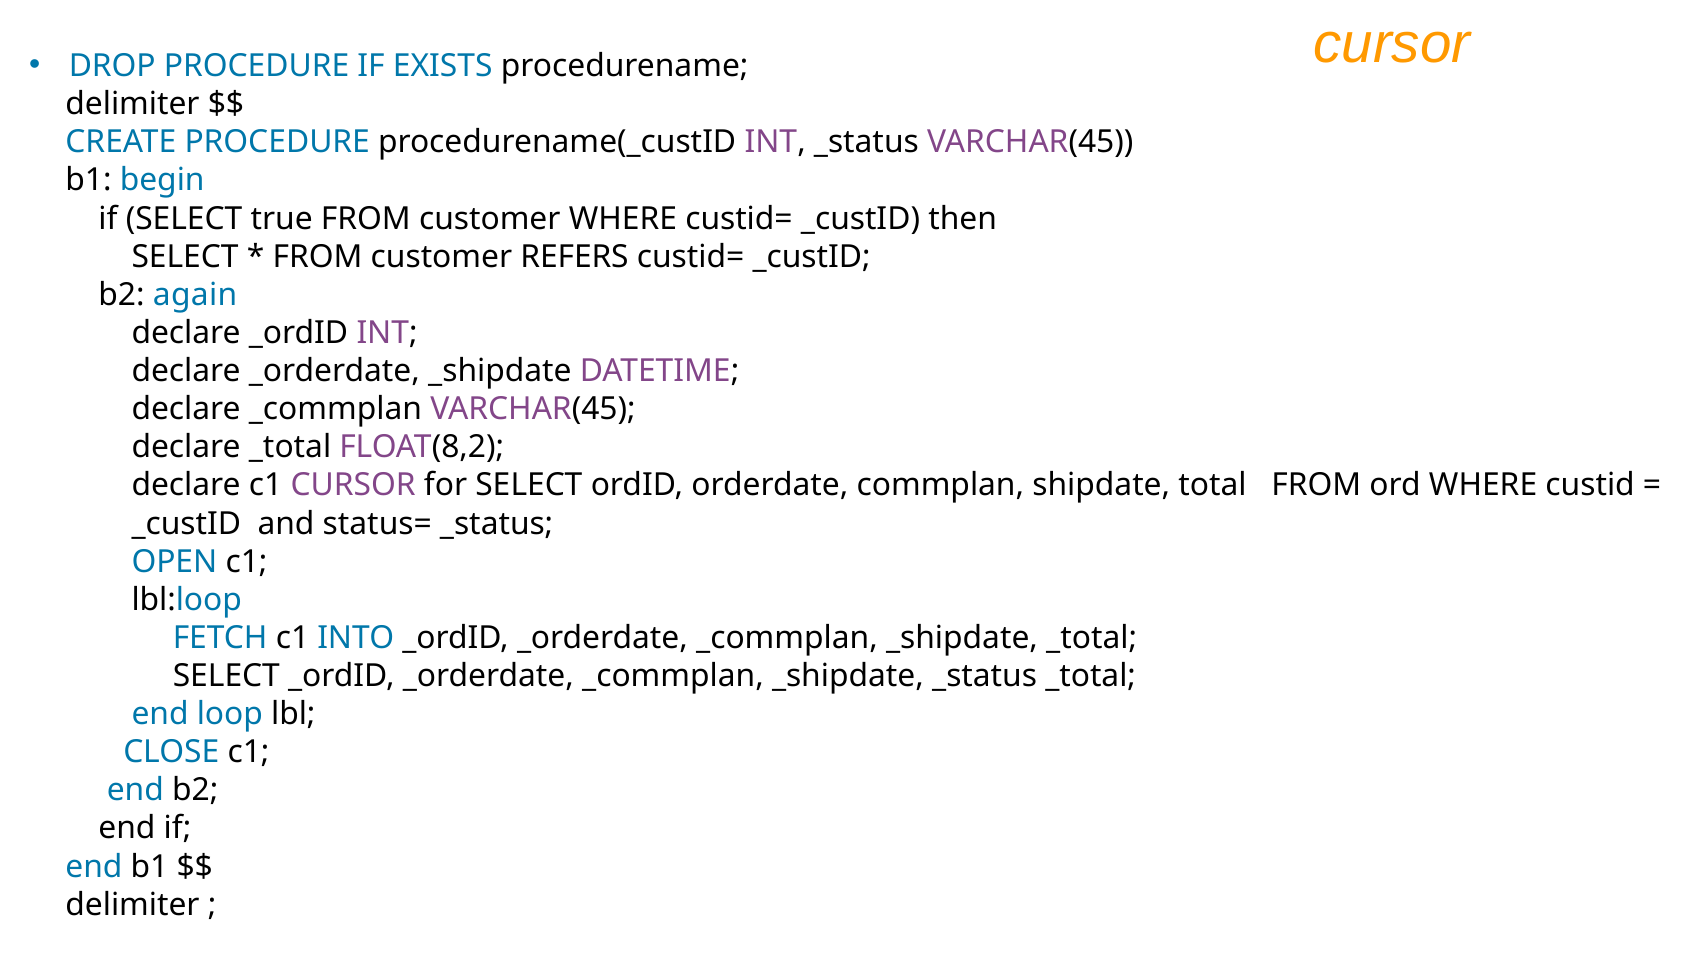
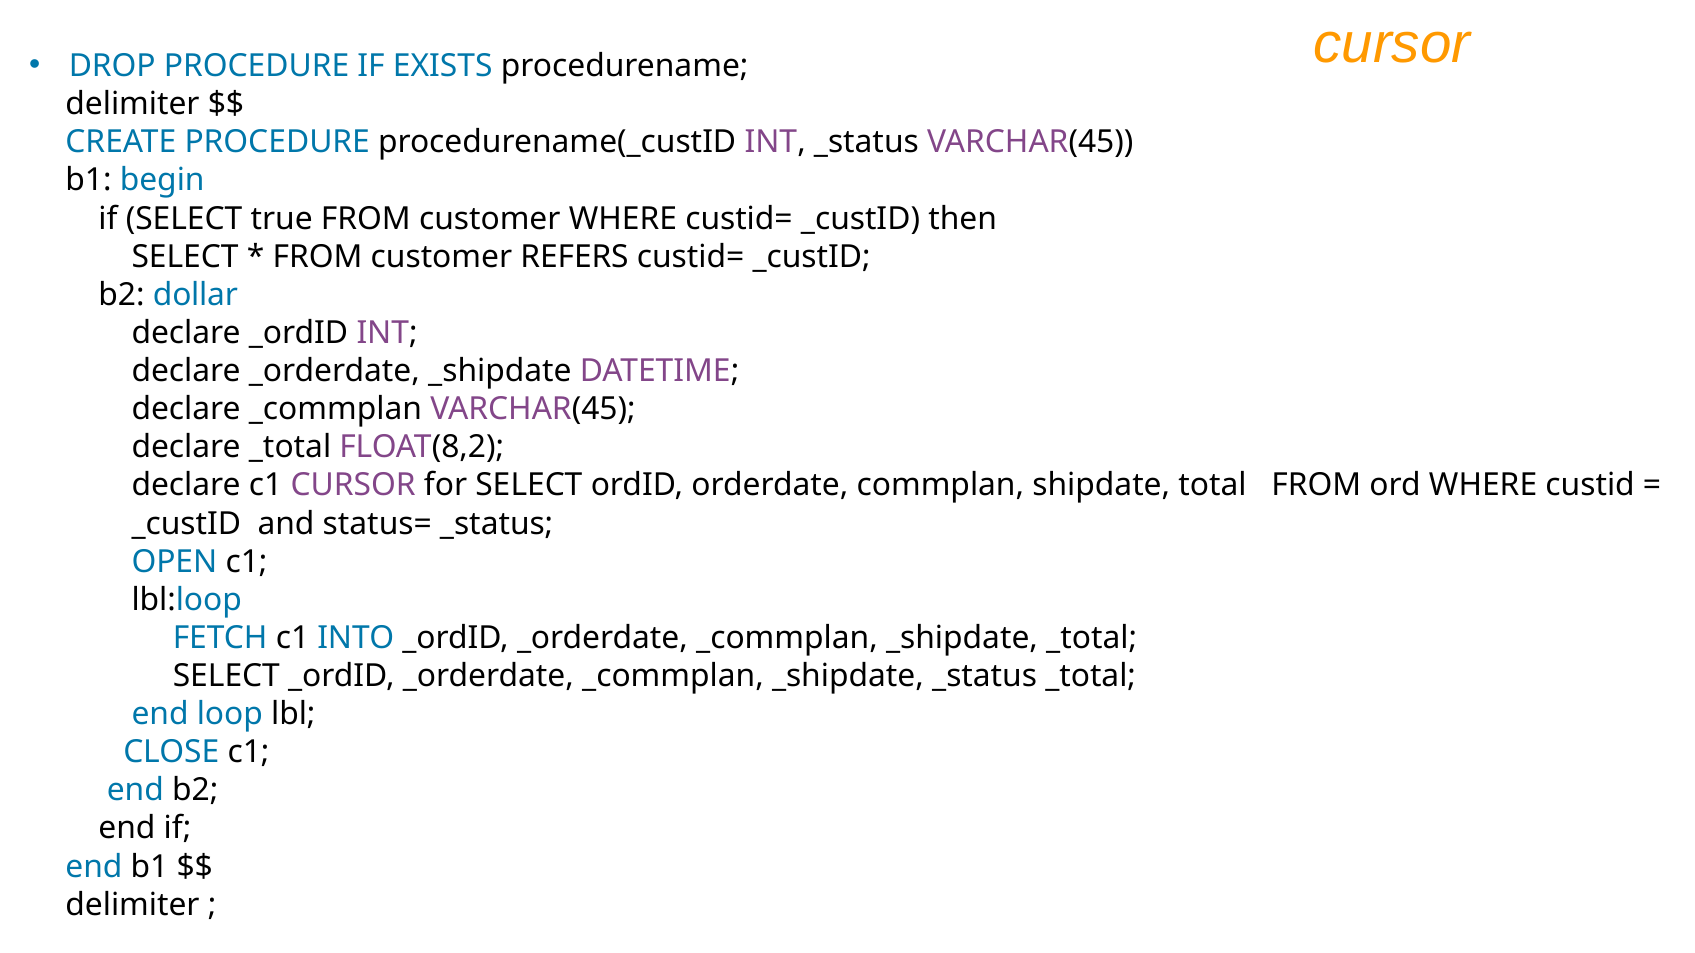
again: again -> dollar
